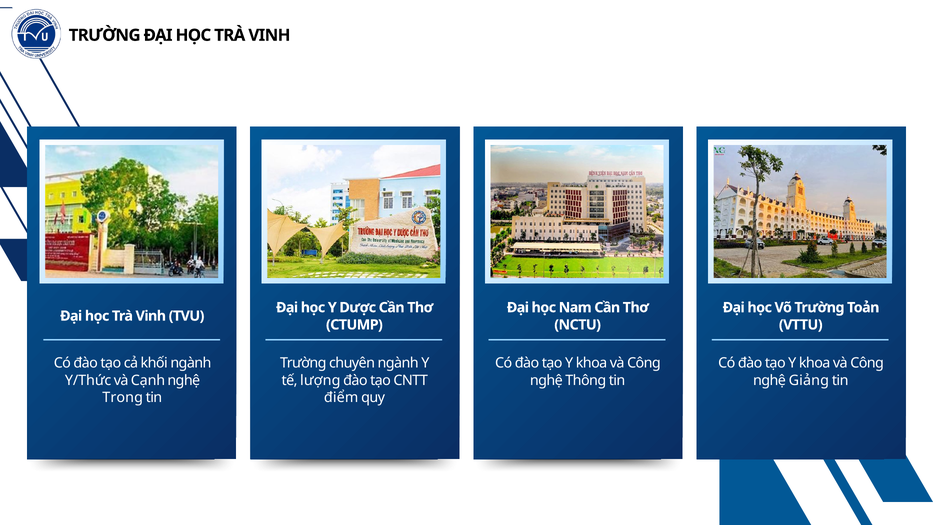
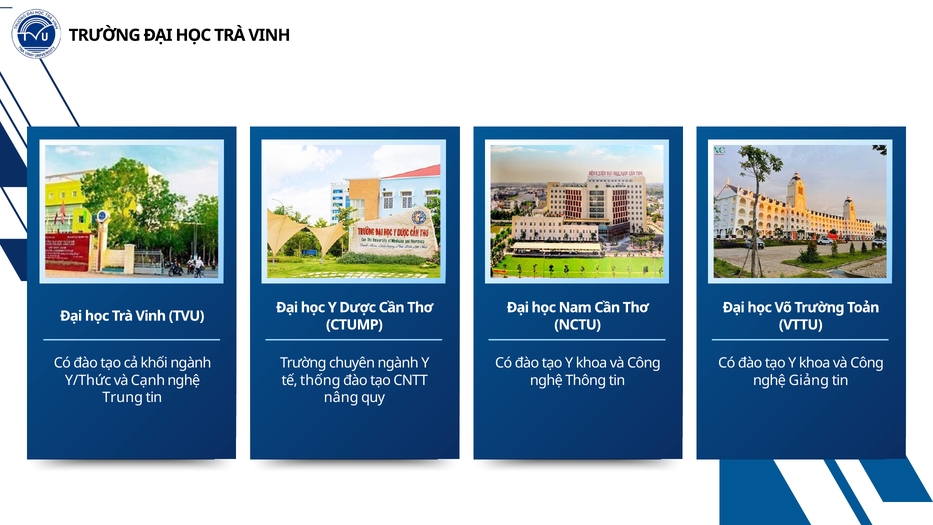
lượng: lượng -> thống
Trong: Trong -> Trung
điểm: điểm -> nâng
